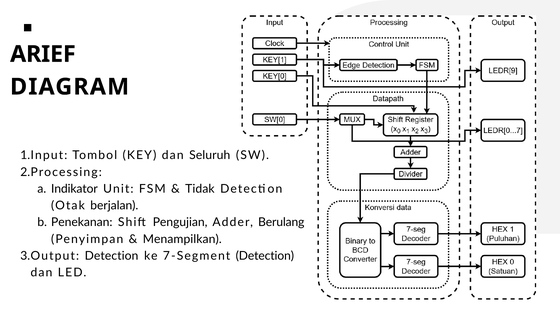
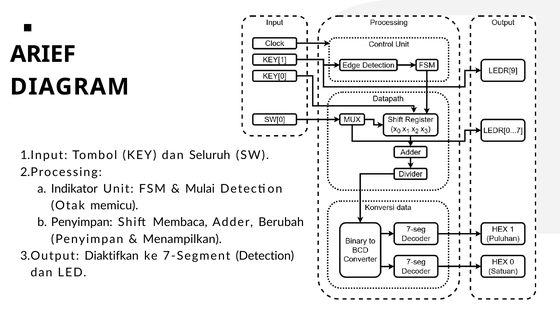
Tidak: Tidak -> Mulai
berjalan: berjalan -> memicu
Penekanan at (82, 222): Penekanan -> Penyimpan
Pengujian: Pengujian -> Membaca
Berulang: Berulang -> Berubah
Detection at (112, 256): Detection -> Diaktifkan
